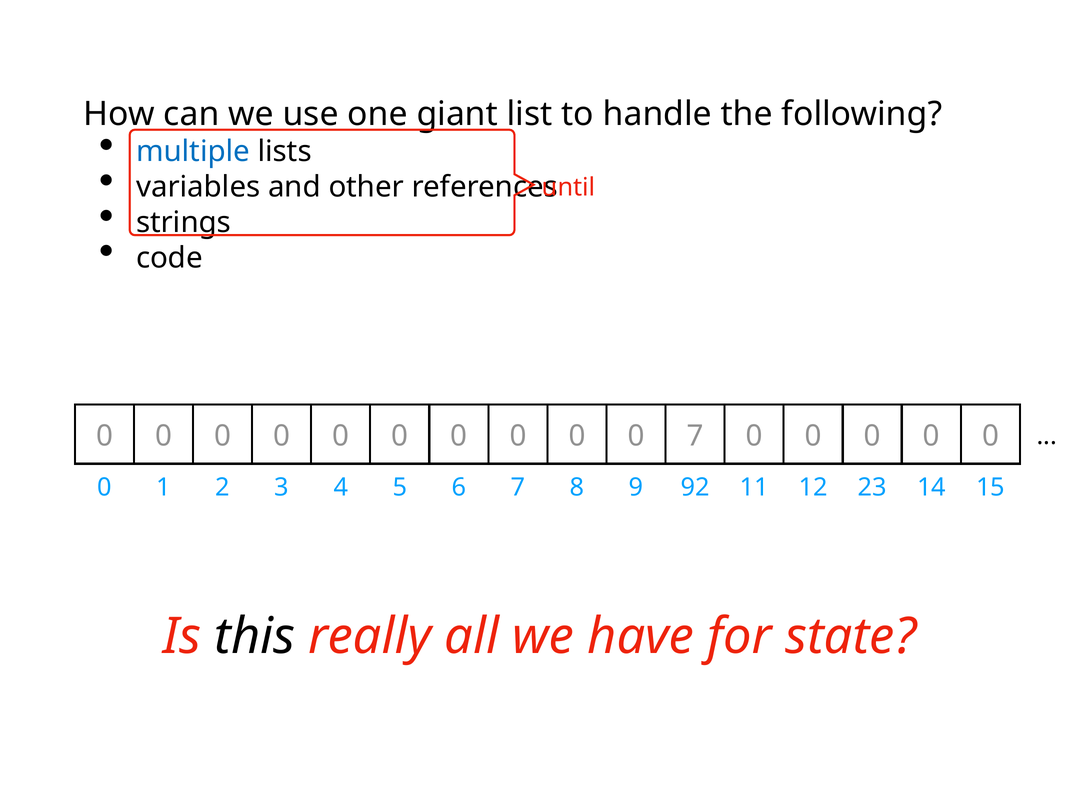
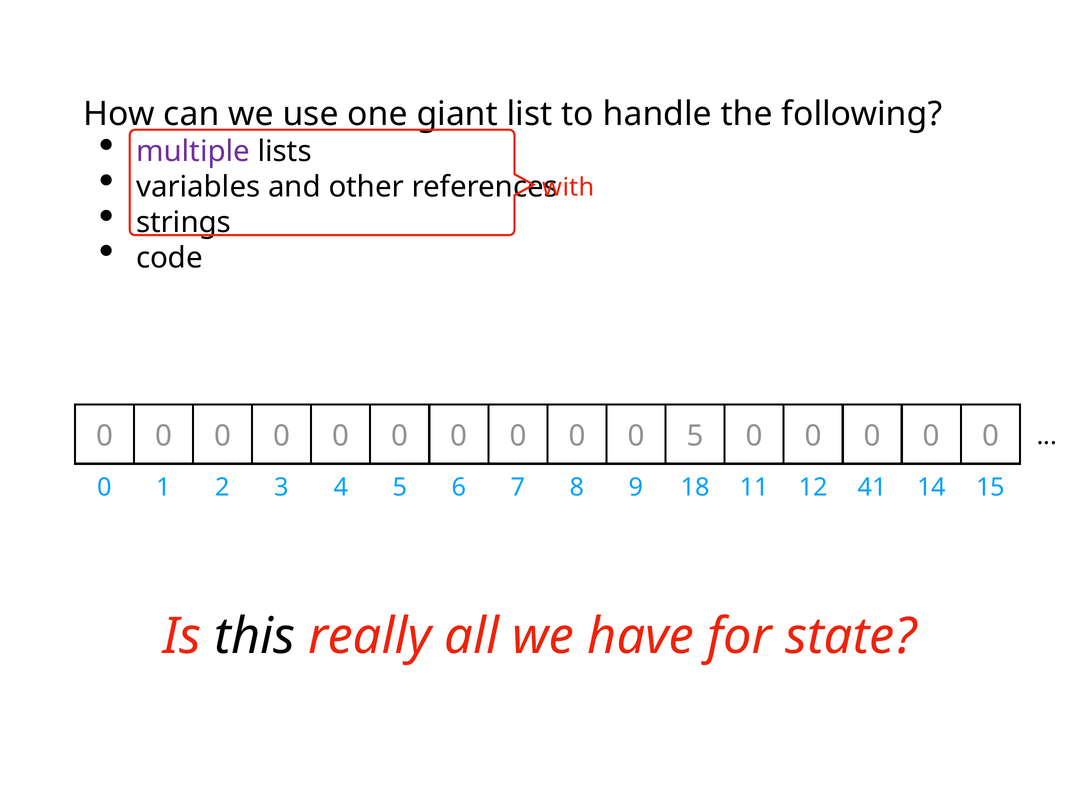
multiple colour: blue -> purple
until: until -> with
7 at (695, 436): 7 -> 5
92: 92 -> 18
23: 23 -> 41
